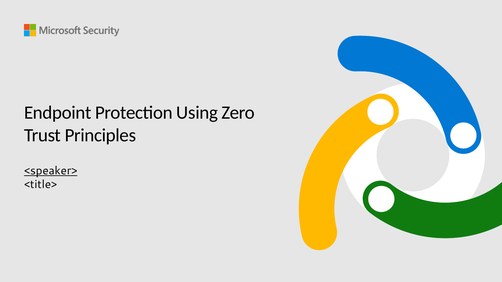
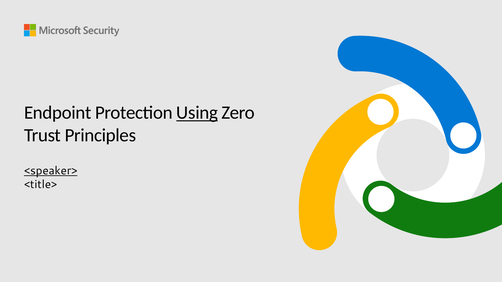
Using underline: none -> present
